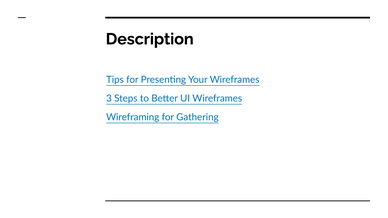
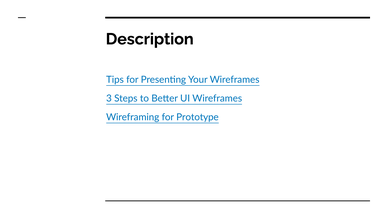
Gathering: Gathering -> Prototype
